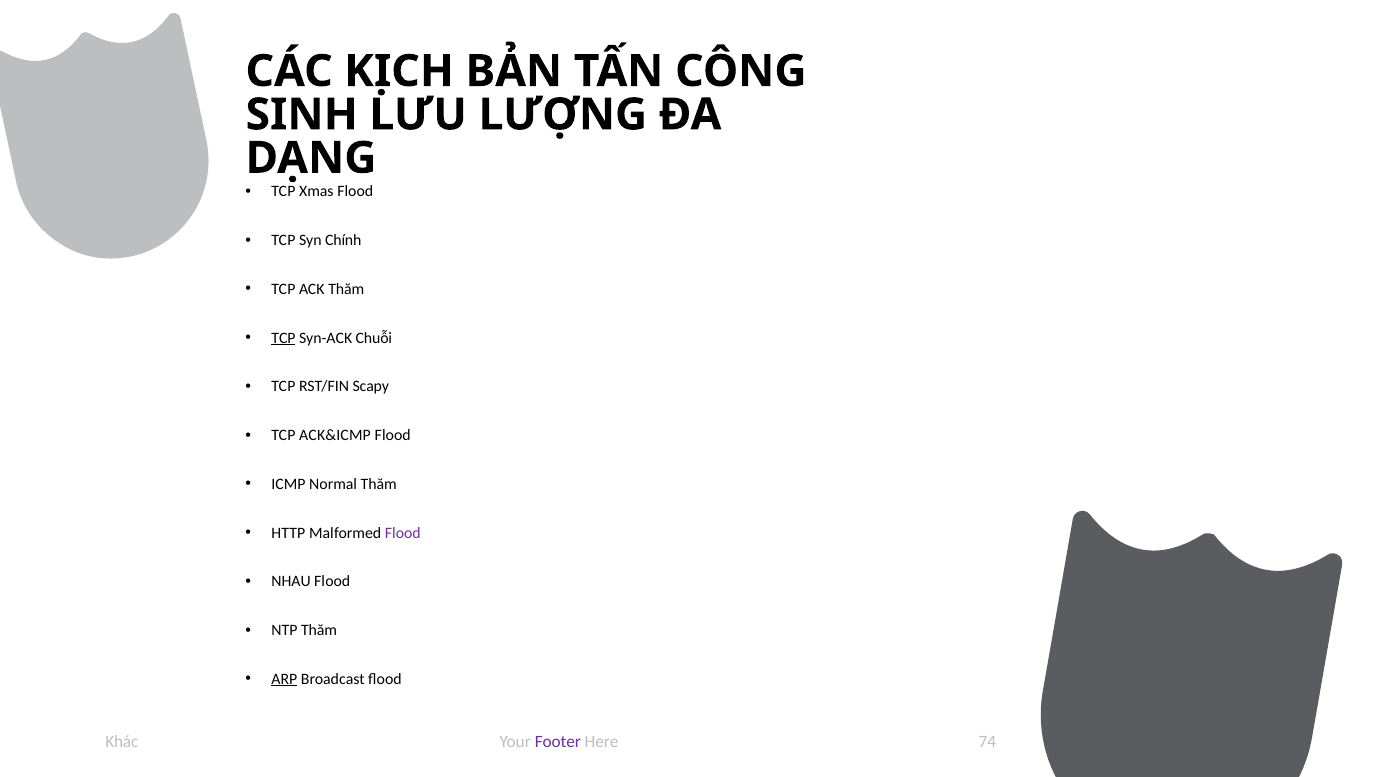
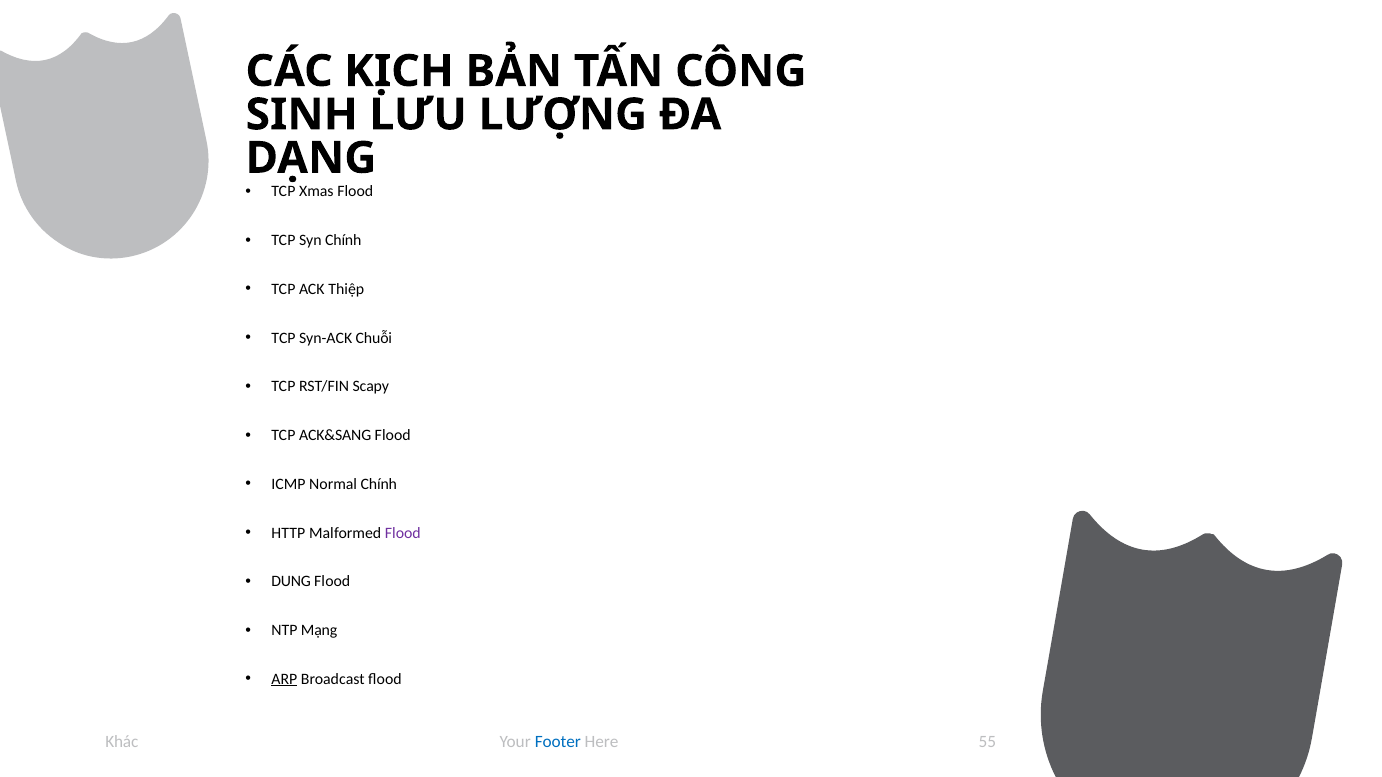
ACK Thăm: Thăm -> Thiệp
TCP at (283, 338) underline: present -> none
ACK&ICMP: ACK&ICMP -> ACK&SANG
Normal Thăm: Thăm -> Chính
NHAU: NHAU -> DUNG
NTP Thăm: Thăm -> Mạng
Footer colour: purple -> blue
74: 74 -> 55
